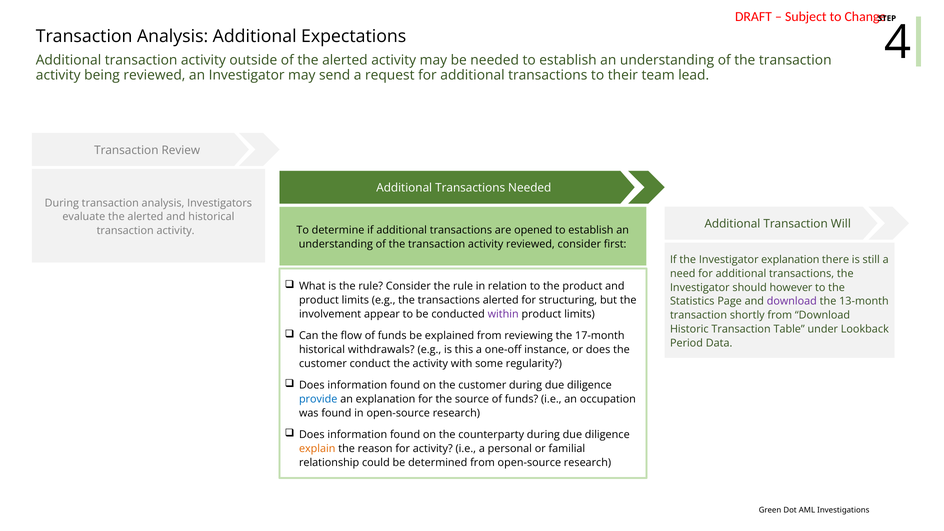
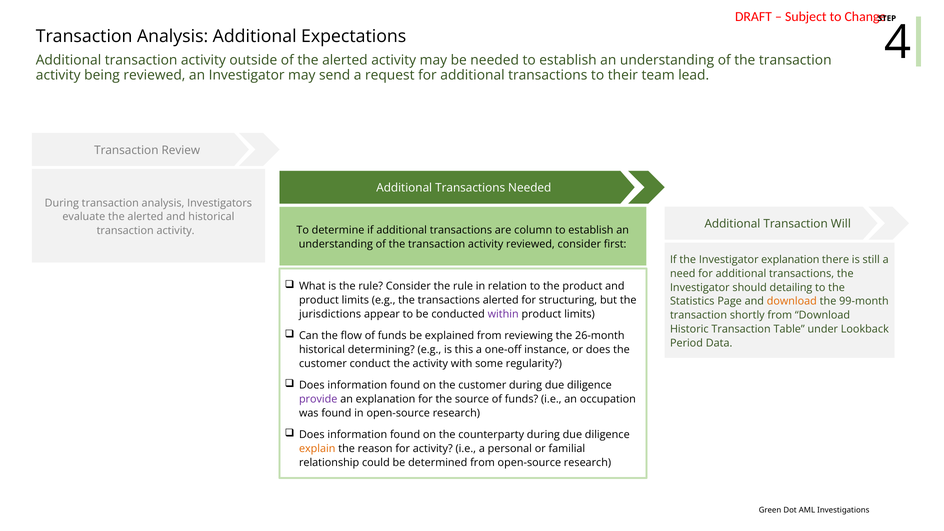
opened: opened -> column
however: however -> detailing
download at (792, 301) colour: purple -> orange
13-month: 13-month -> 99-month
involvement: involvement -> jurisdictions
17-month: 17-month -> 26-month
withdrawals: withdrawals -> determining
provide colour: blue -> purple
